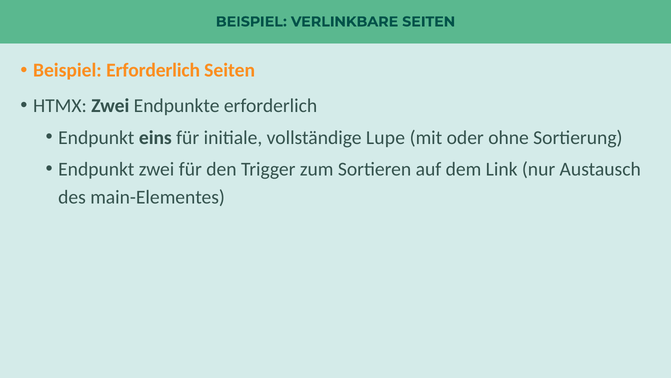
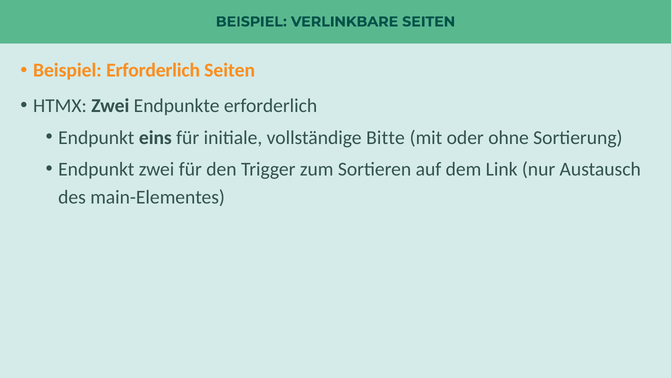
Lupe: Lupe -> Bitte
